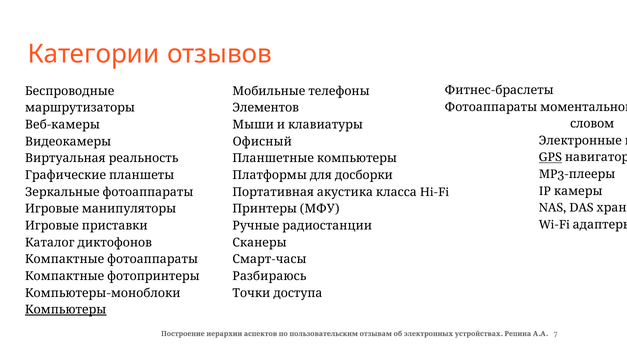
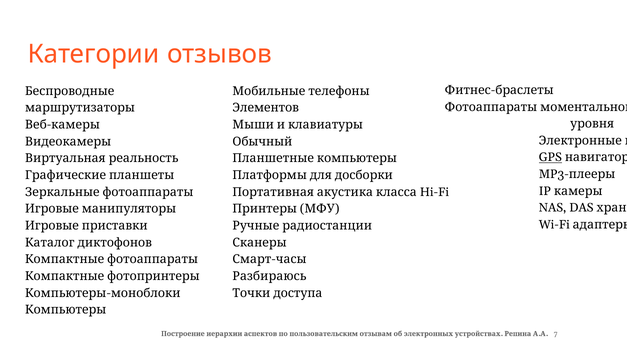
словом: словом -> уровня
Офисный: Офисный -> Обычный
Компьютеры at (66, 310) underline: present -> none
